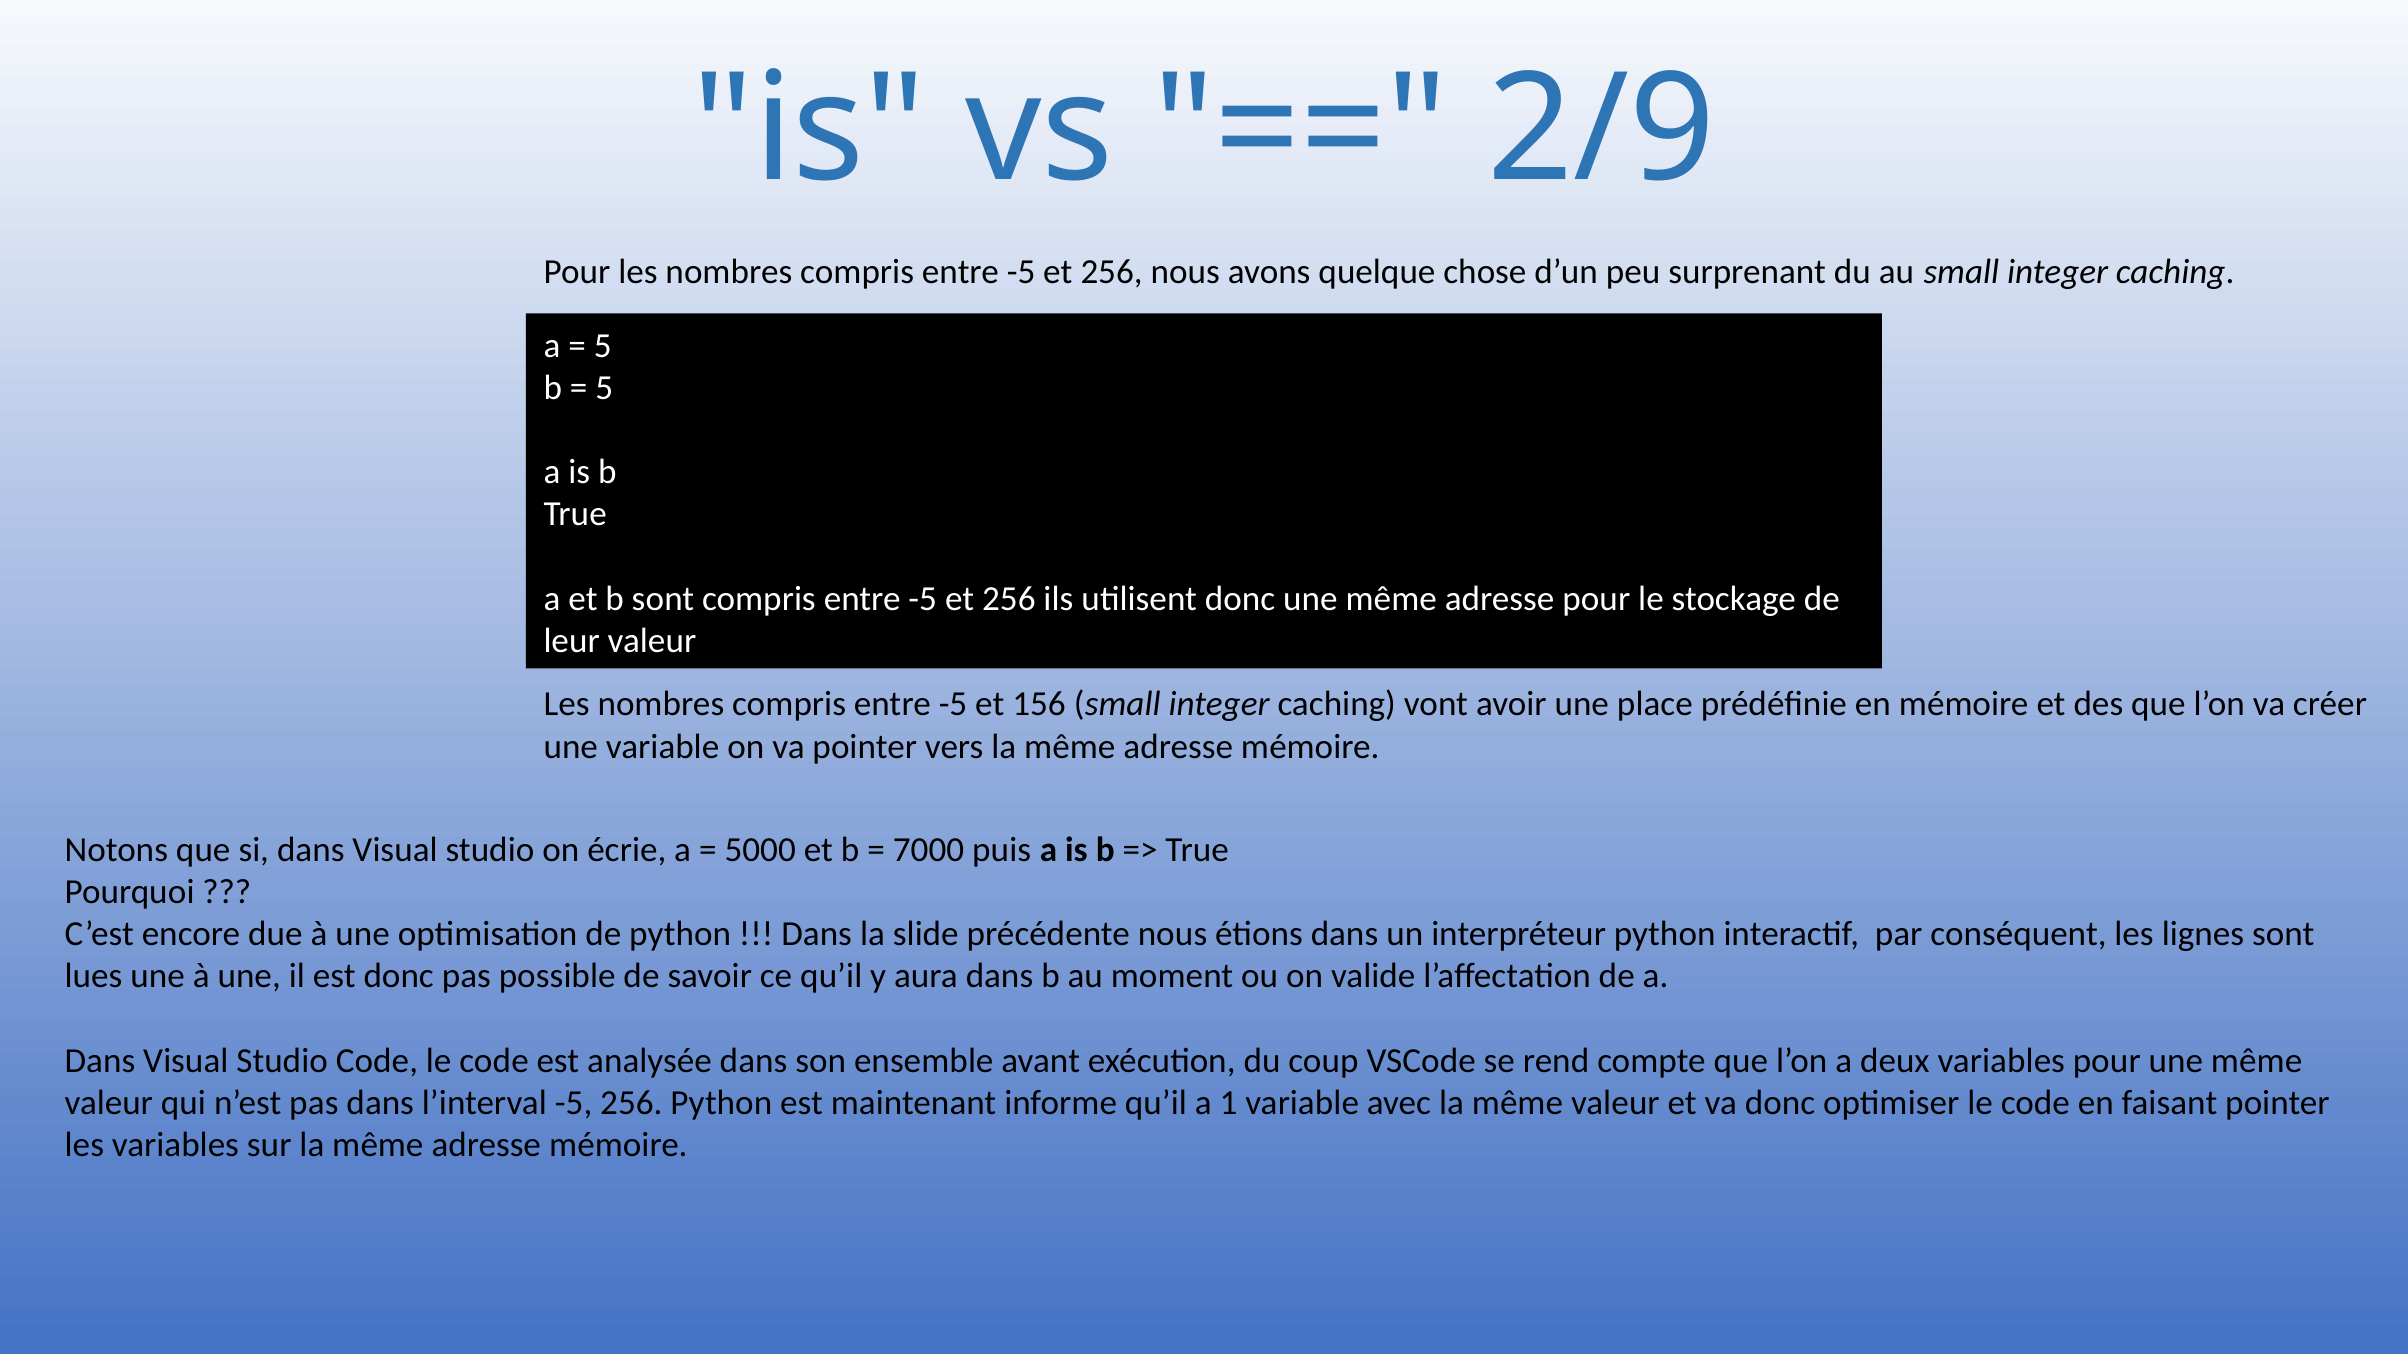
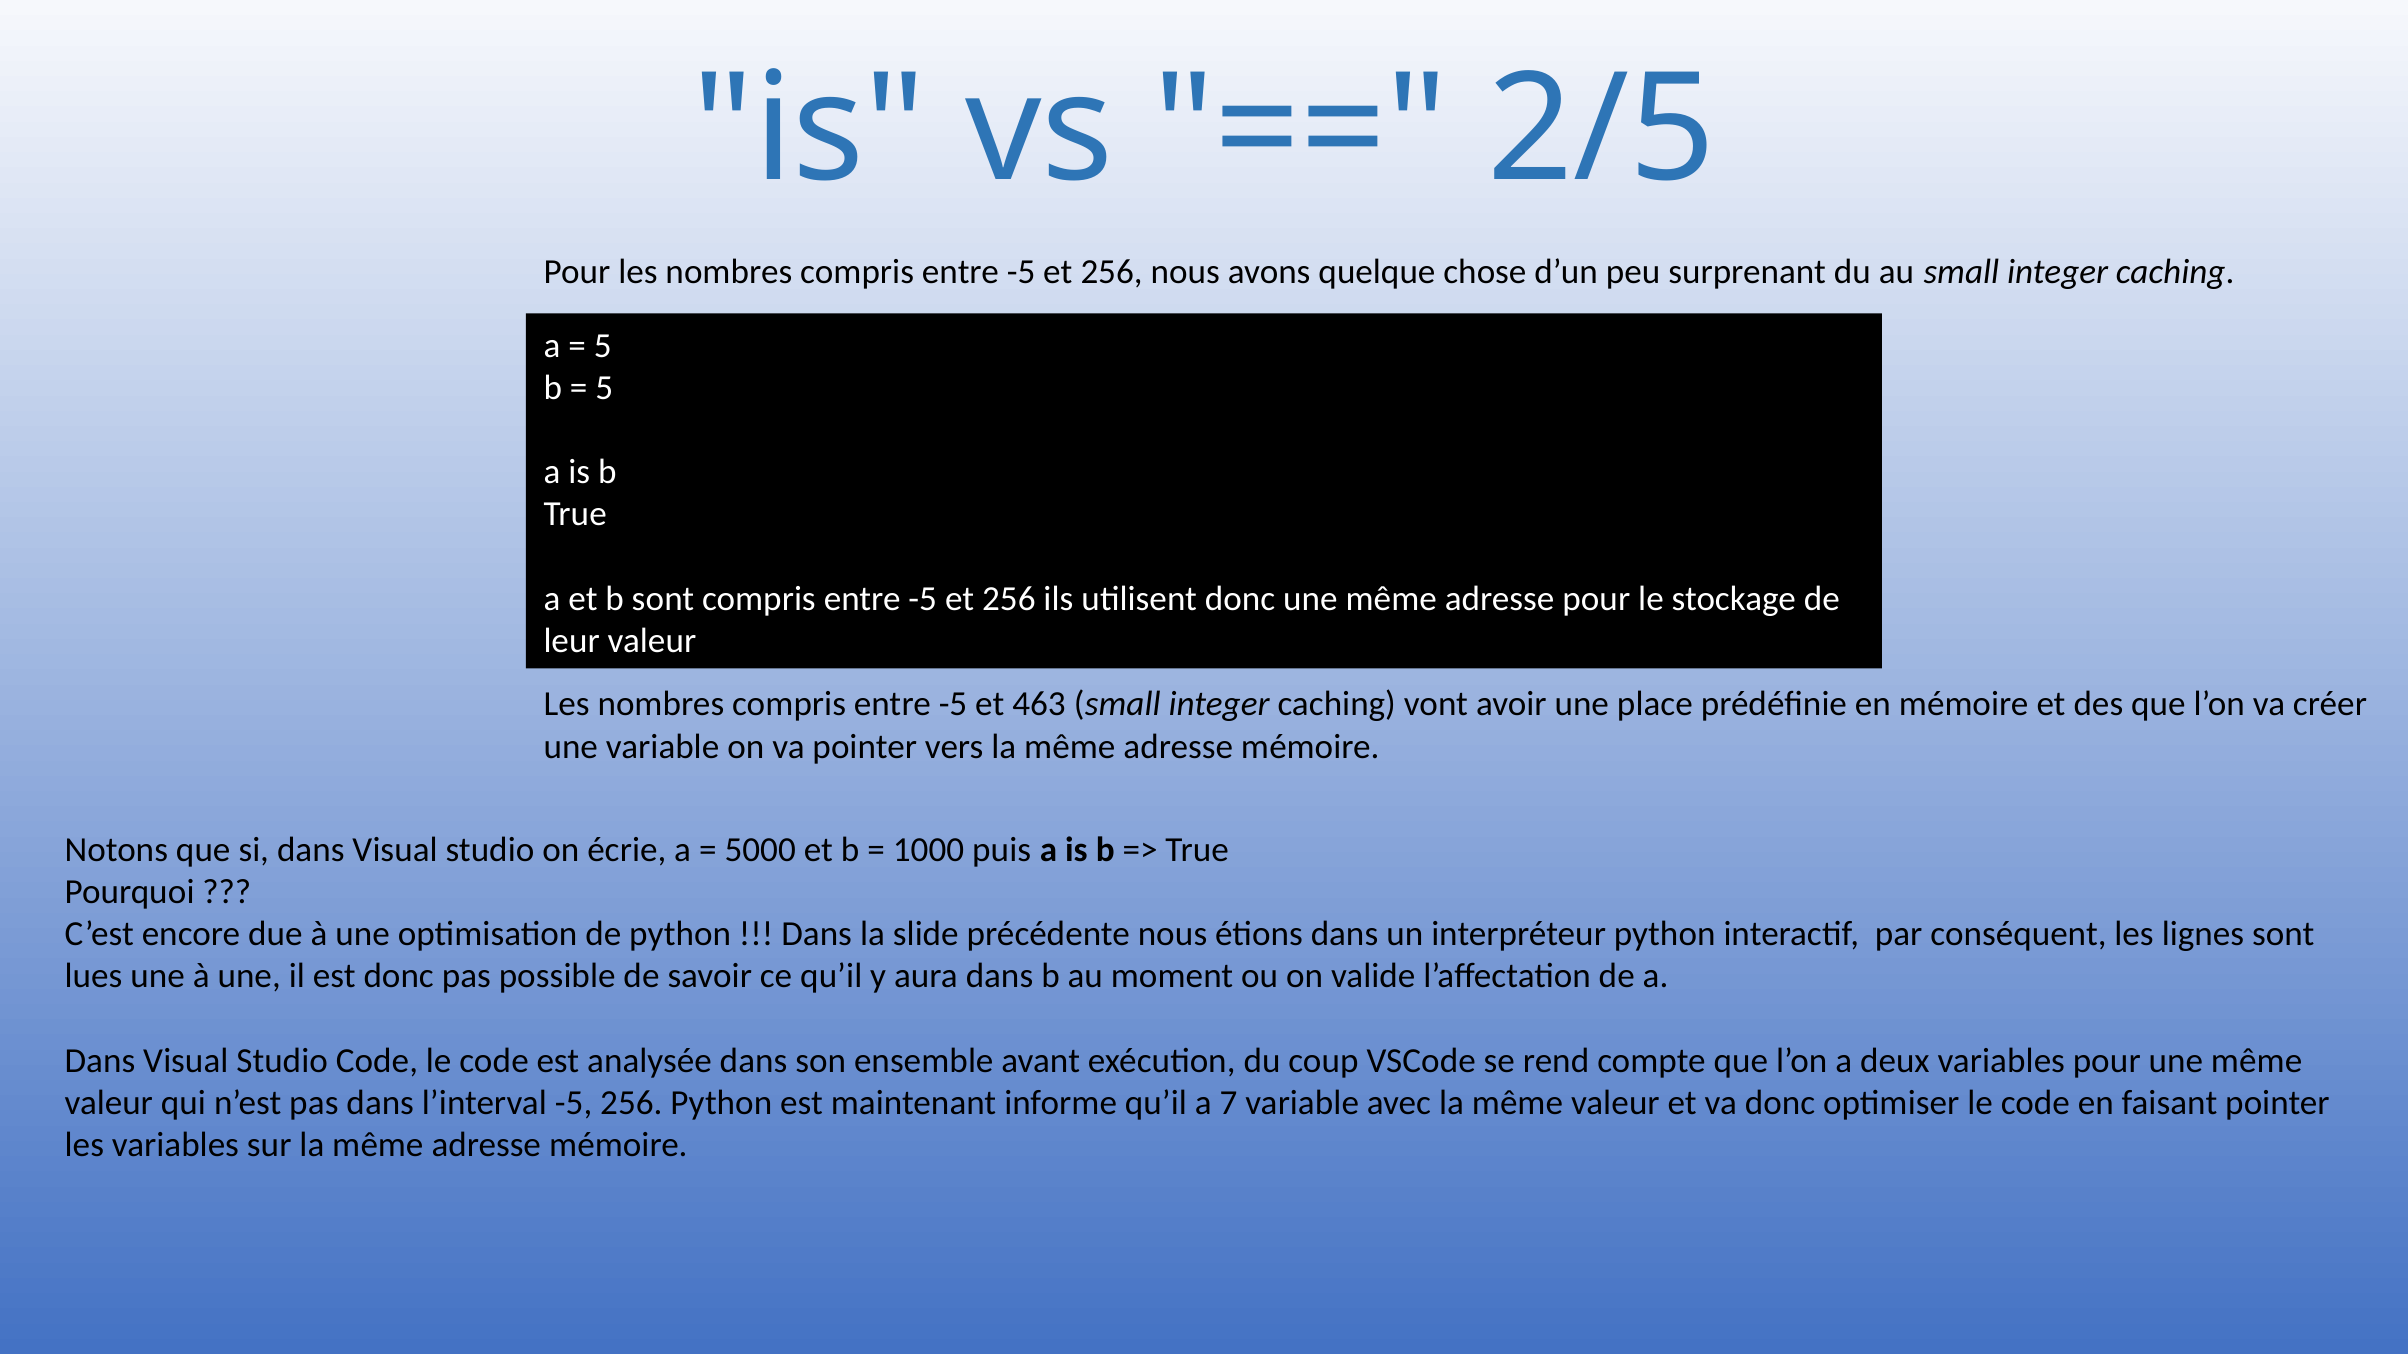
2/9: 2/9 -> 2/5
156: 156 -> 463
7000: 7000 -> 1000
1: 1 -> 7
